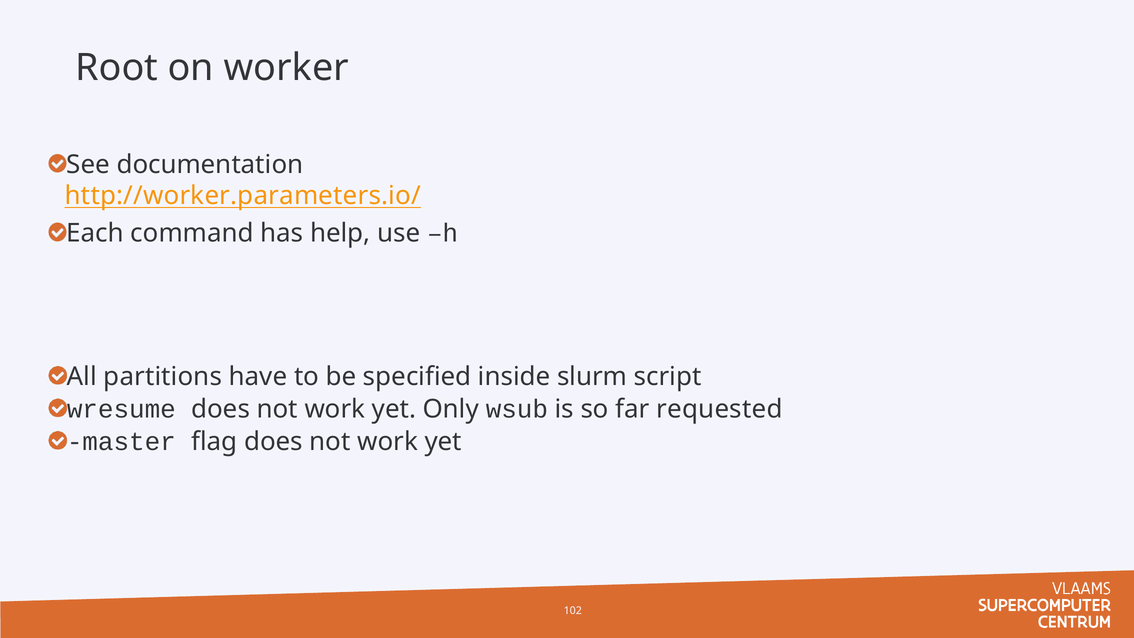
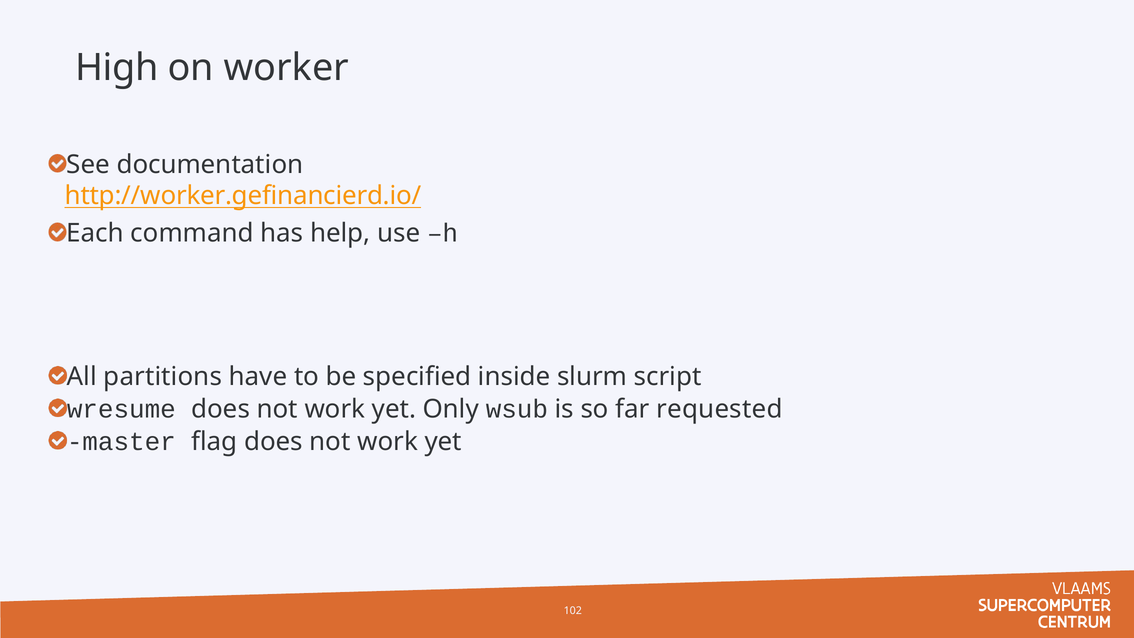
Root: Root -> High
http://worker.parameters.io/: http://worker.parameters.io/ -> http://worker.gefinancierd.io/
